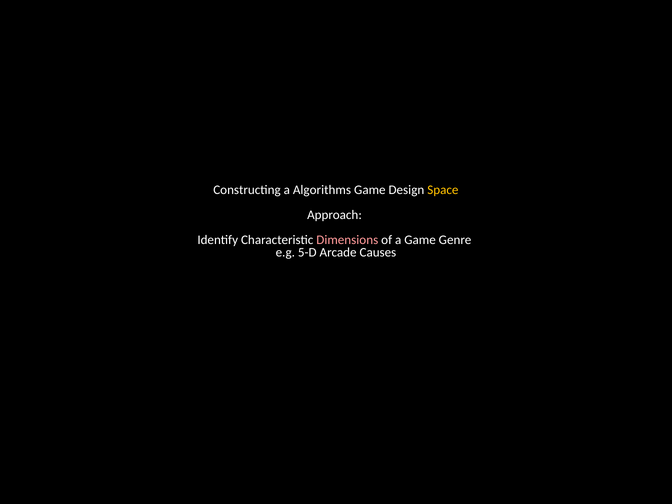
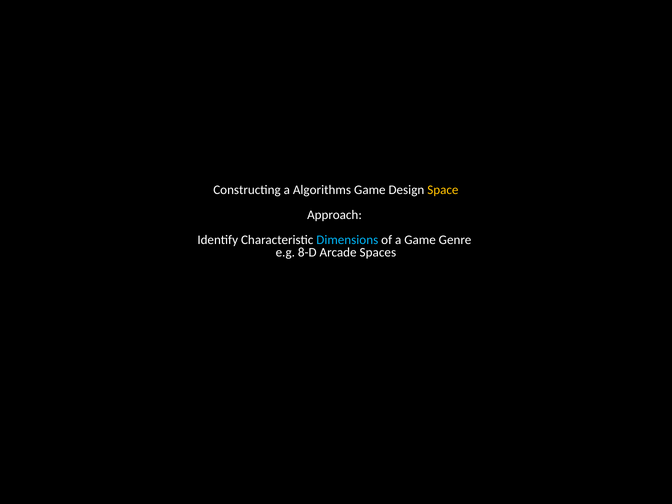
Dimensions colour: pink -> light blue
5-D: 5-D -> 8-D
Causes: Causes -> Spaces
